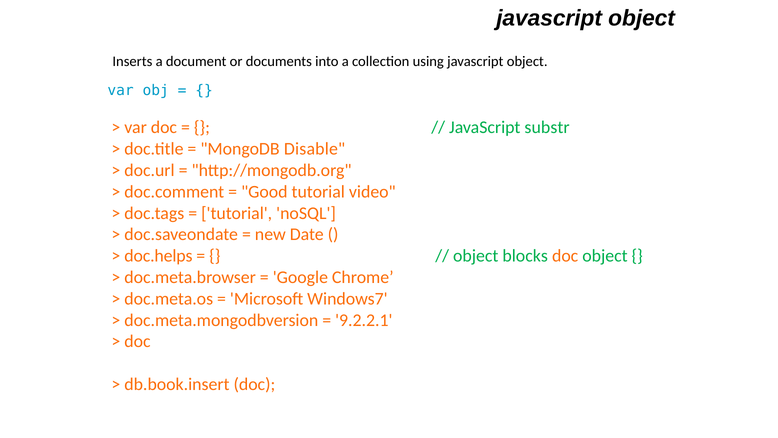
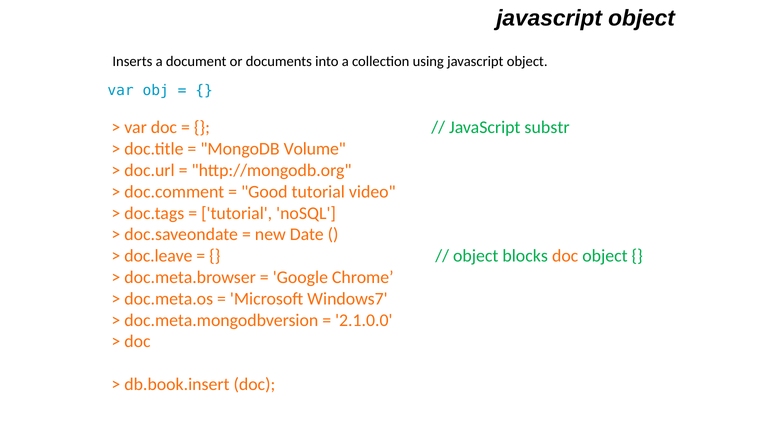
Disable: Disable -> Volume
doc.helps: doc.helps -> doc.leave
9.2.2.1: 9.2.2.1 -> 2.1.0.0
